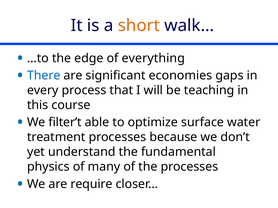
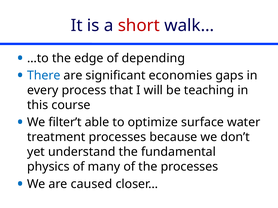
short colour: orange -> red
everything: everything -> depending
require: require -> caused
